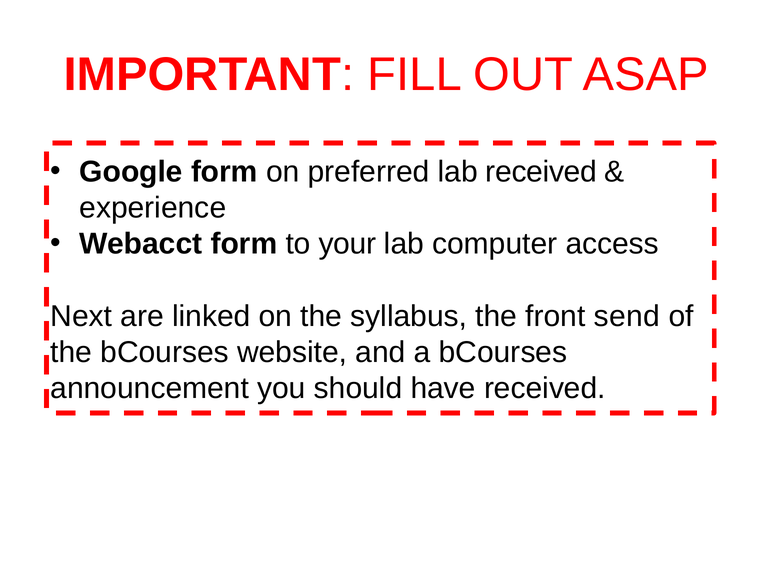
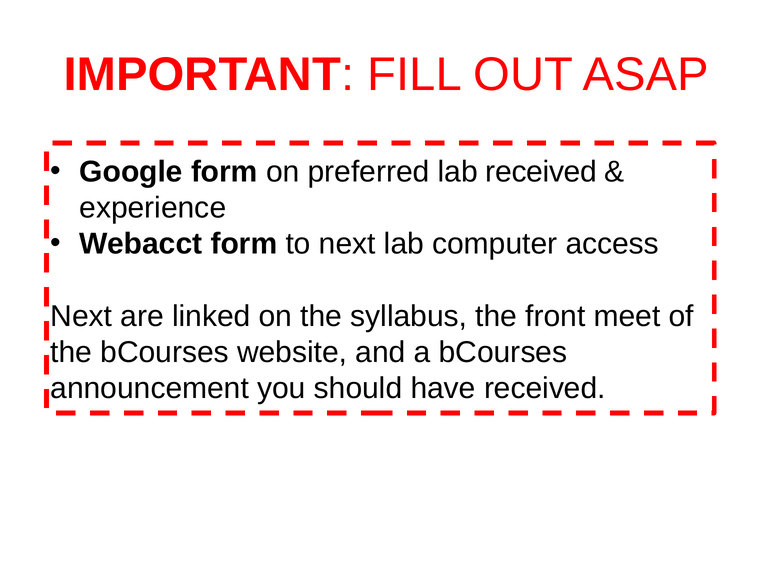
to your: your -> next
send: send -> meet
